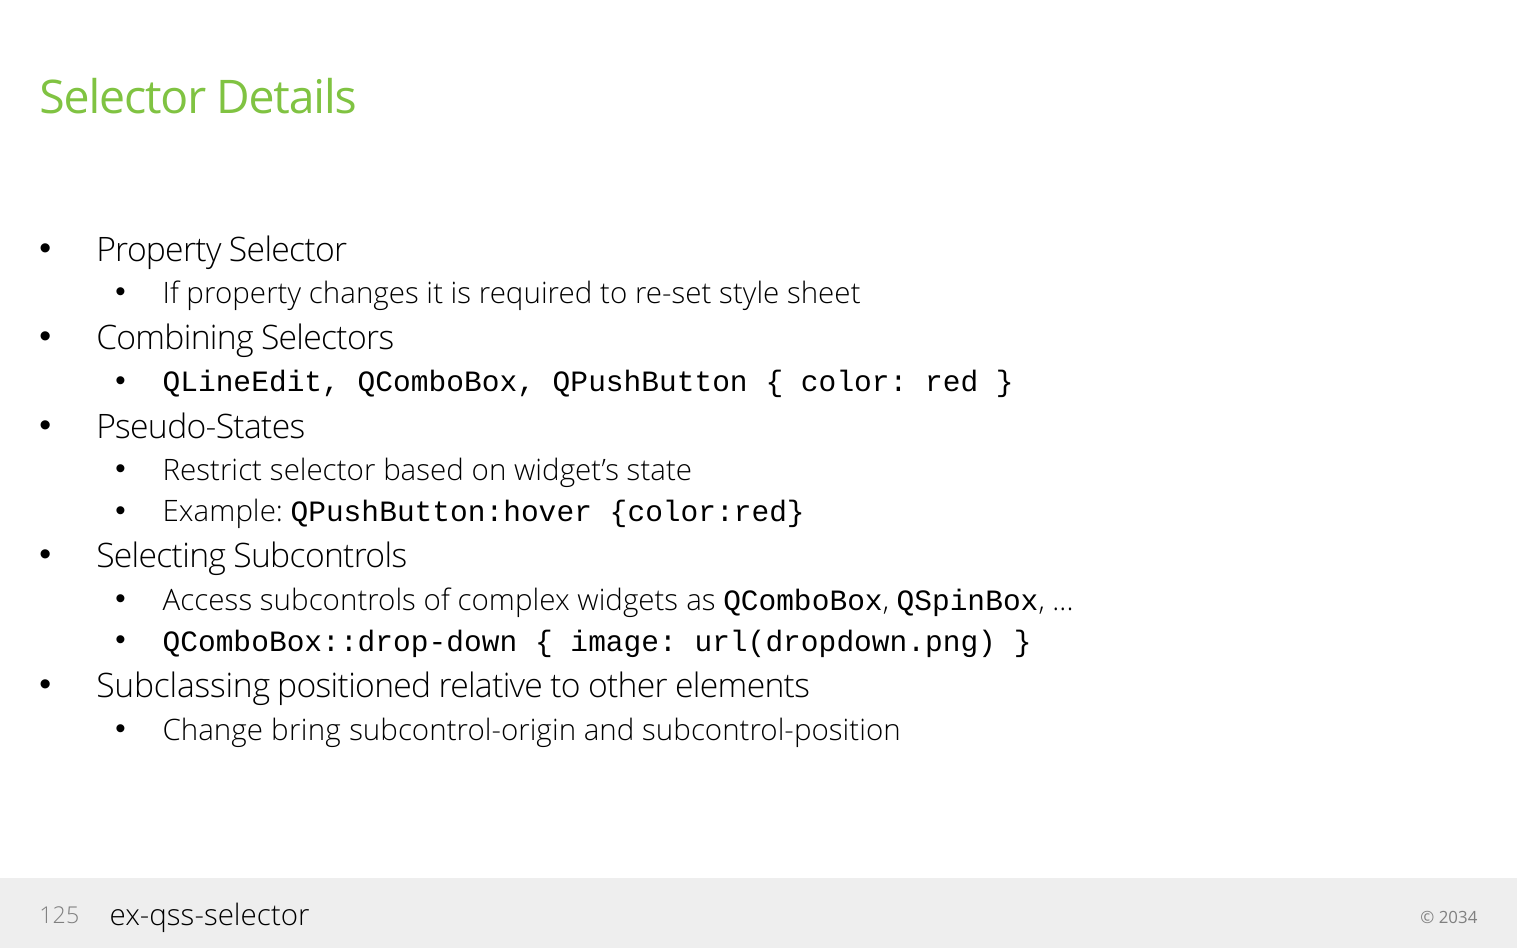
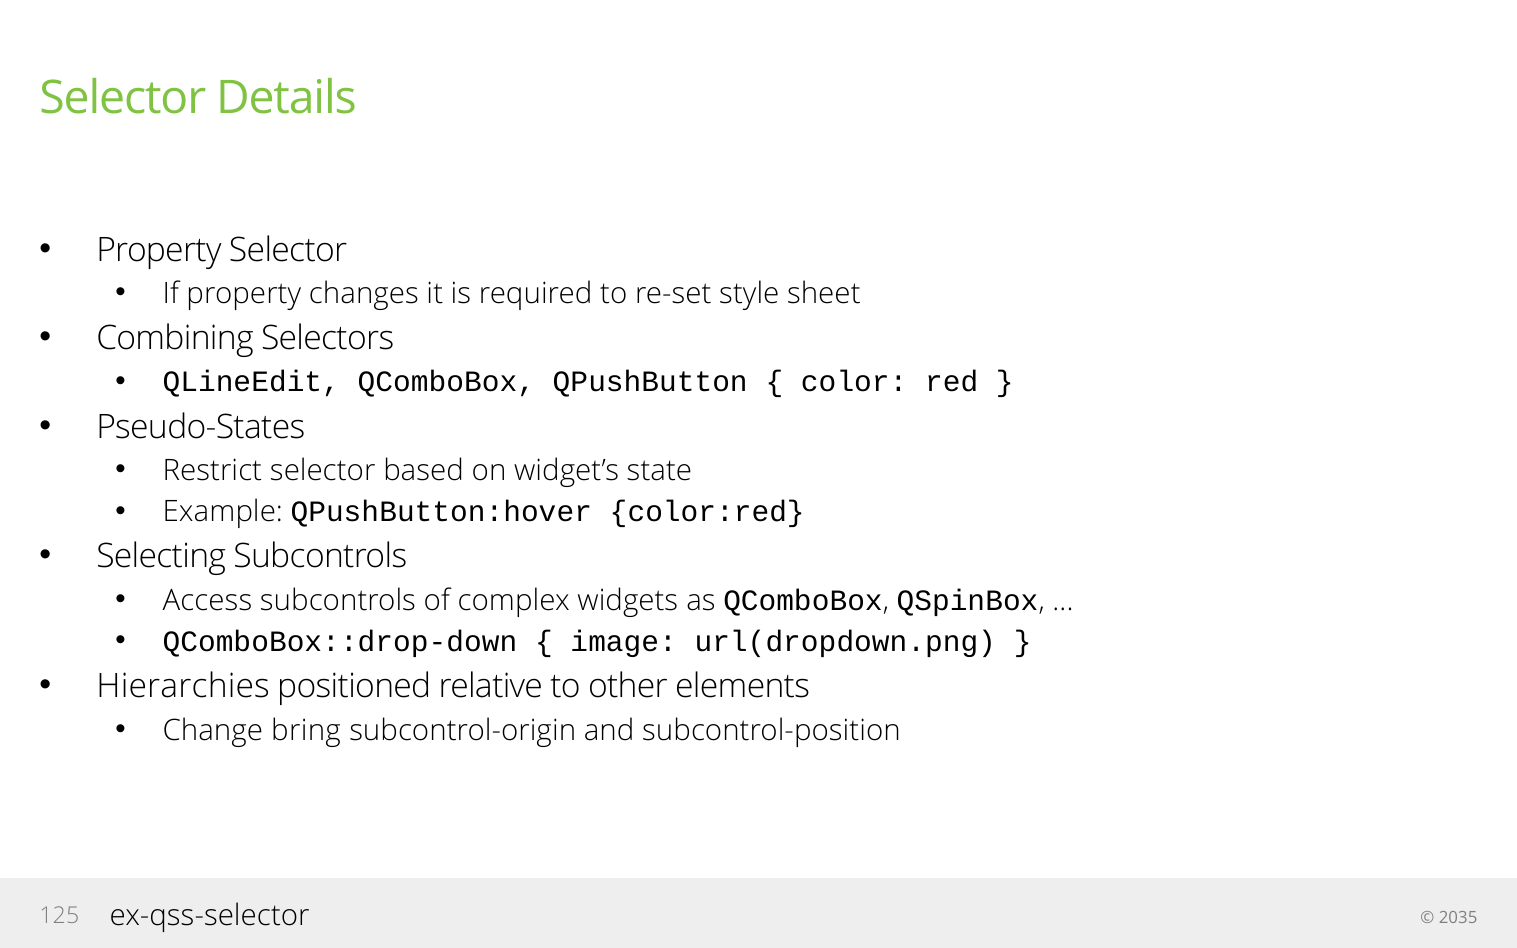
Subclassing: Subclassing -> Hierarchies
2034: 2034 -> 2035
